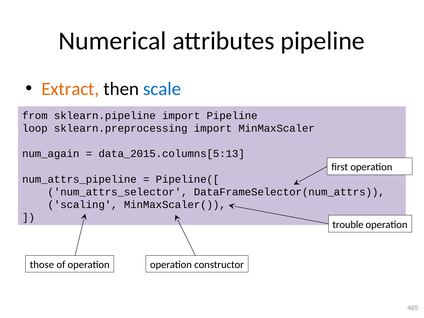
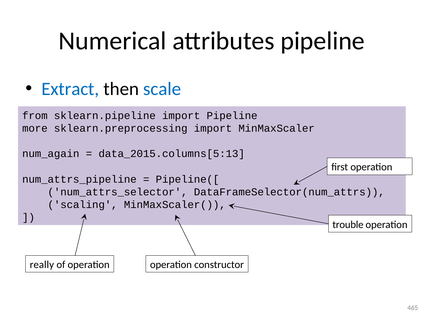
Extract colour: orange -> blue
loop: loop -> more
those: those -> really
